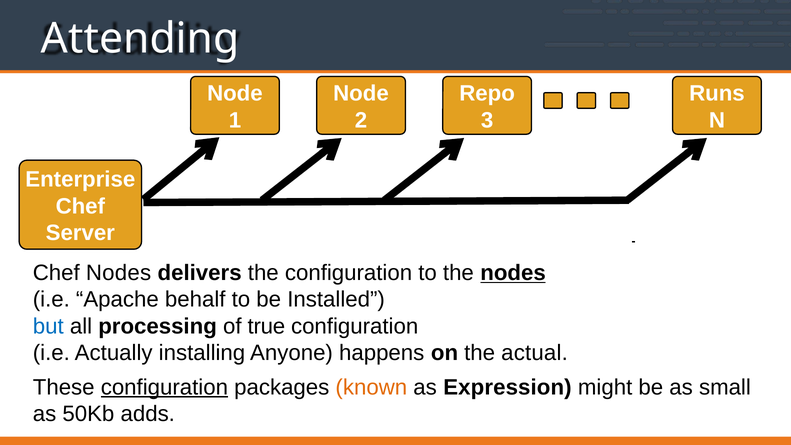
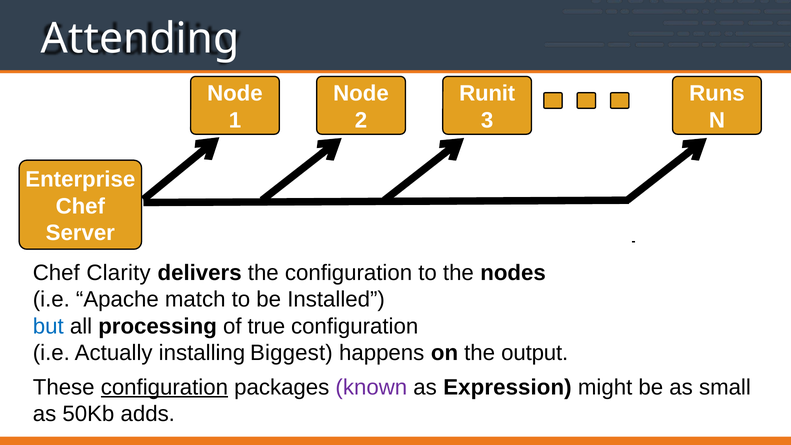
Repo: Repo -> Runit
Chef Nodes: Nodes -> Clarity
nodes at (513, 273) underline: present -> none
behalf: behalf -> match
Anyone: Anyone -> Biggest
actual: actual -> output
known colour: orange -> purple
